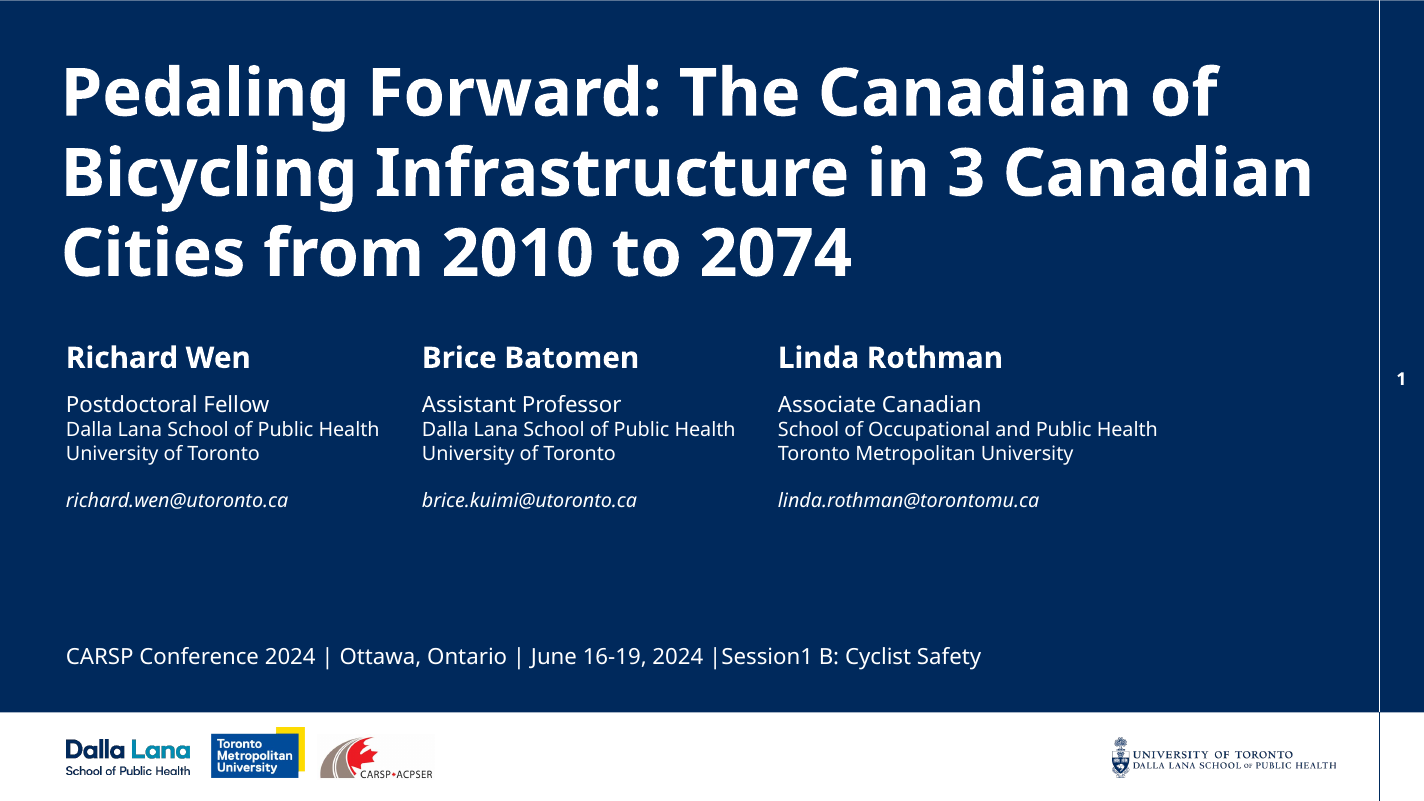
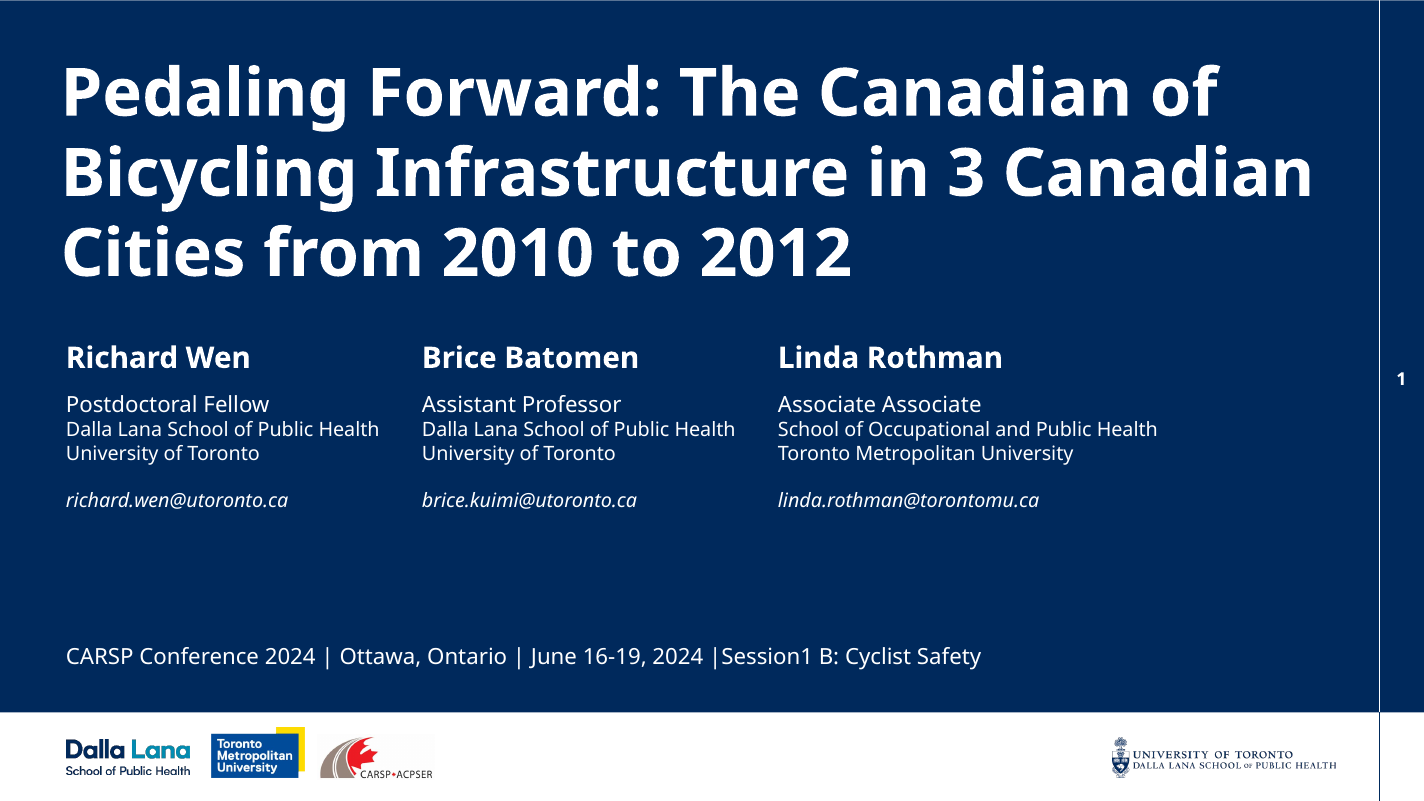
2074: 2074 -> 2012
Associate Canadian: Canadian -> Associate
